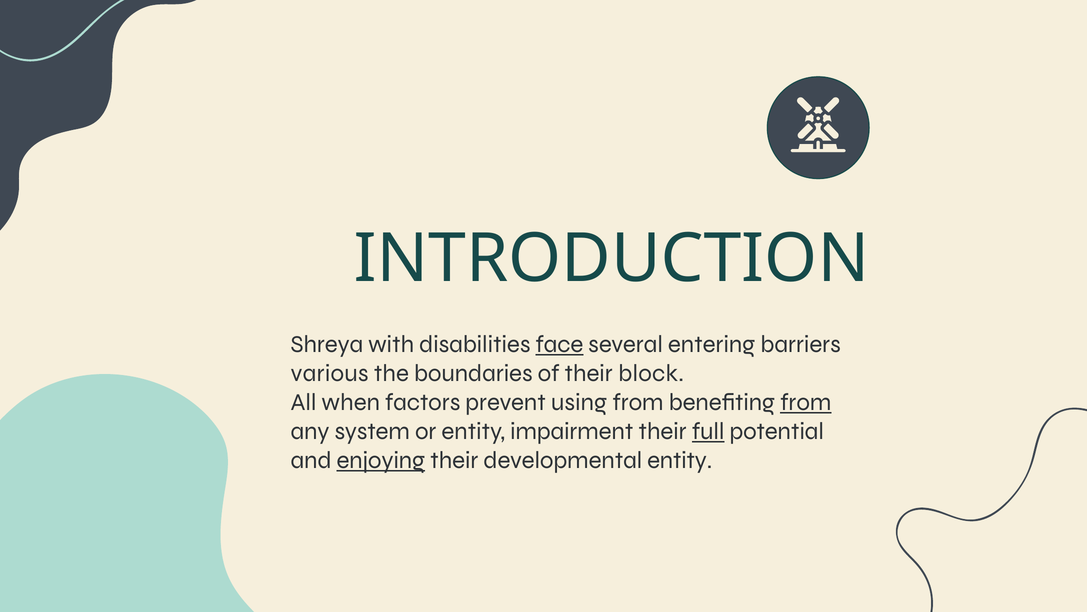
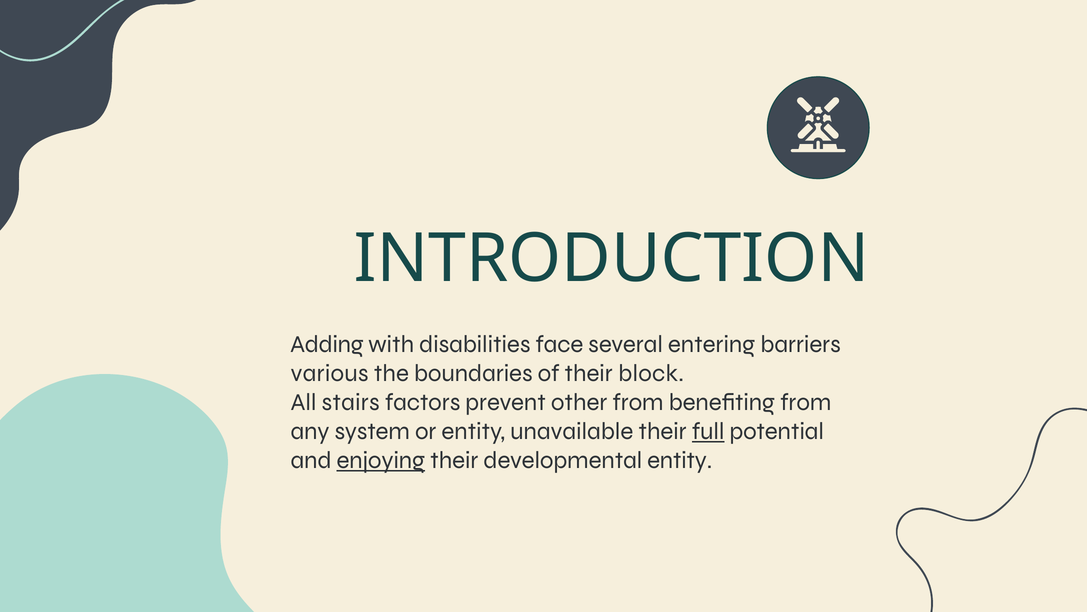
Shreya: Shreya -> Adding
face underline: present -> none
when: when -> stairs
using: using -> other
from at (806, 402) underline: present -> none
impairment: impairment -> unavailable
